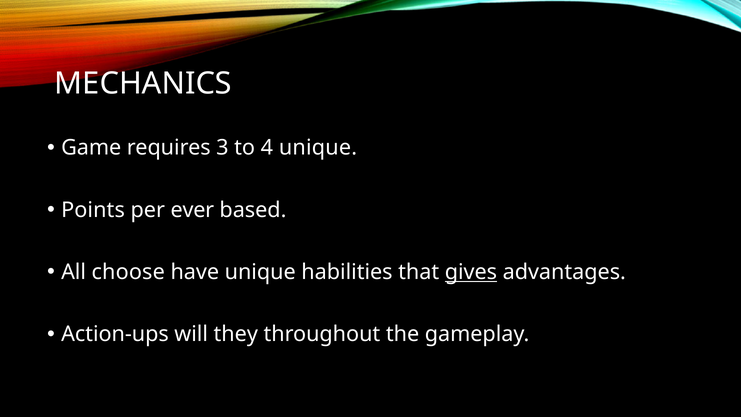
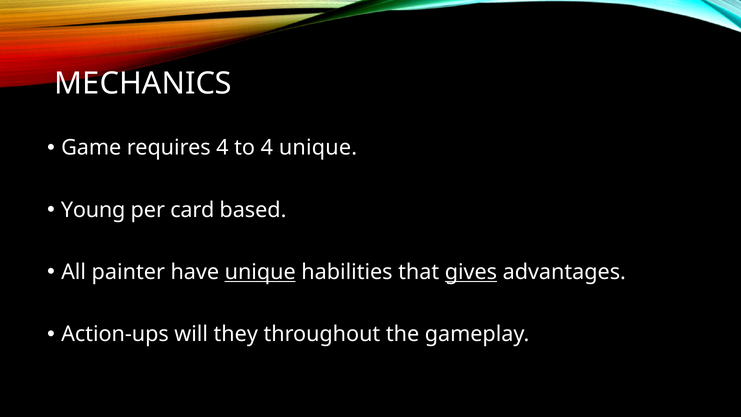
requires 3: 3 -> 4
Points: Points -> Young
ever: ever -> card
choose: choose -> painter
unique at (260, 272) underline: none -> present
